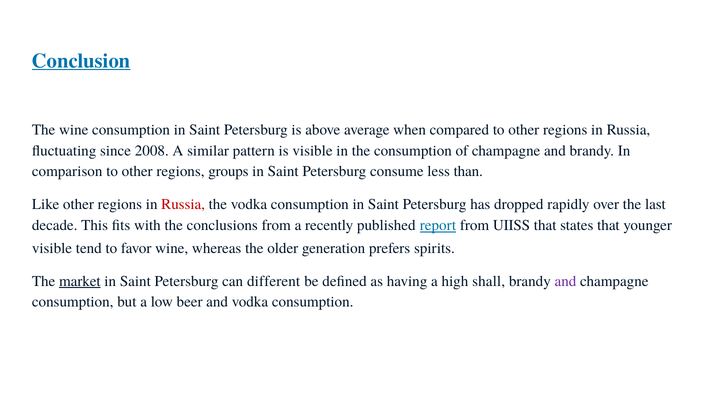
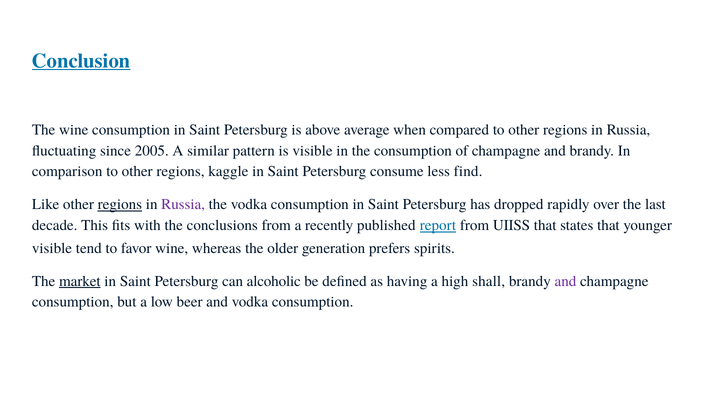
2008: 2008 -> 2005
groups: groups -> kaggle
than: than -> find
regions at (120, 204) underline: none -> present
Russia at (183, 204) colour: red -> purple
different: different -> alcoholic
